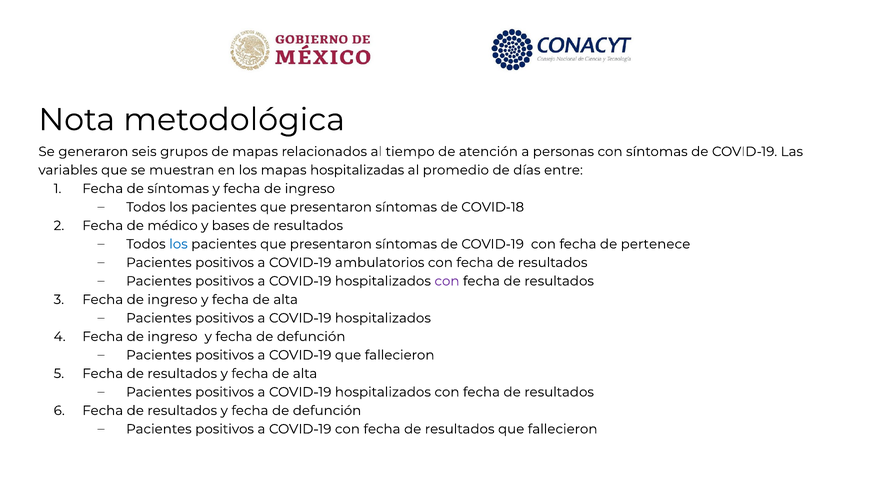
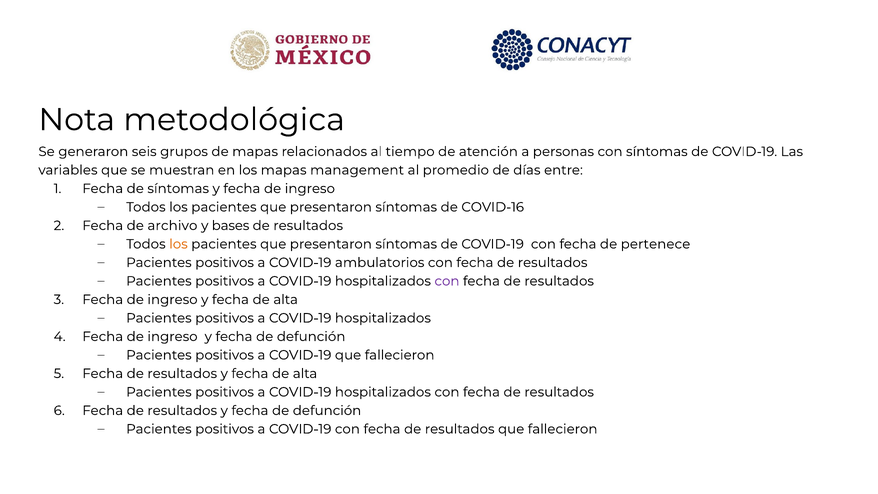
hospitalizadas: hospitalizadas -> management
COVID-18: COVID-18 -> COVID-16
médico: médico -> archivo
los at (178, 244) colour: blue -> orange
